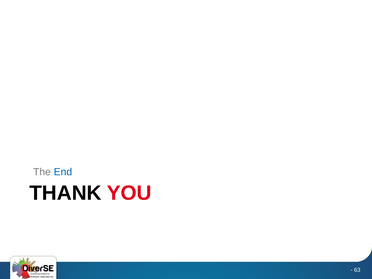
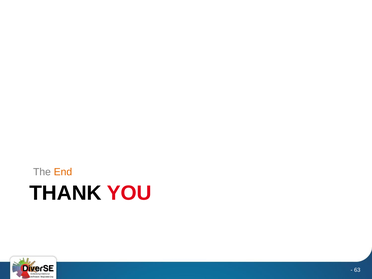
End colour: blue -> orange
